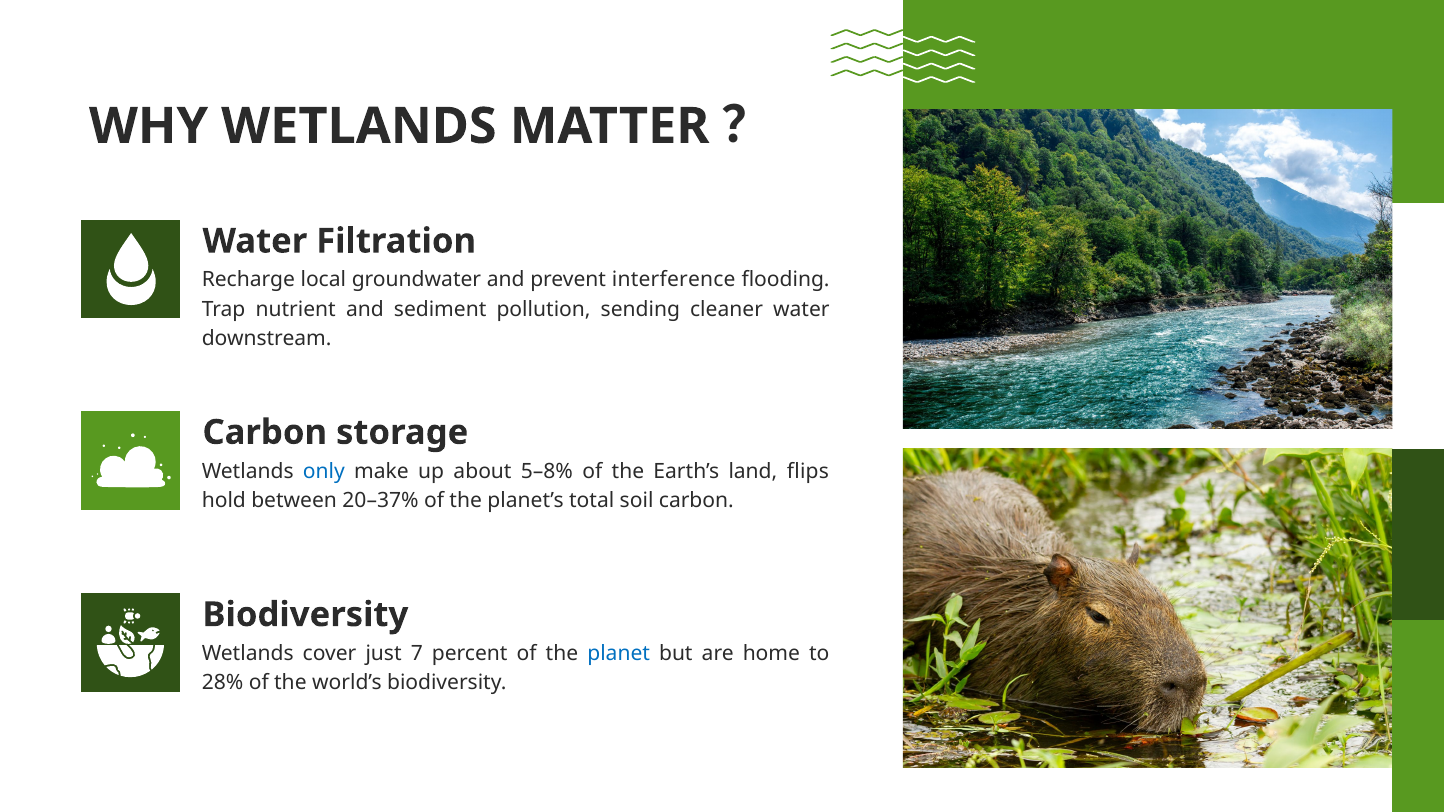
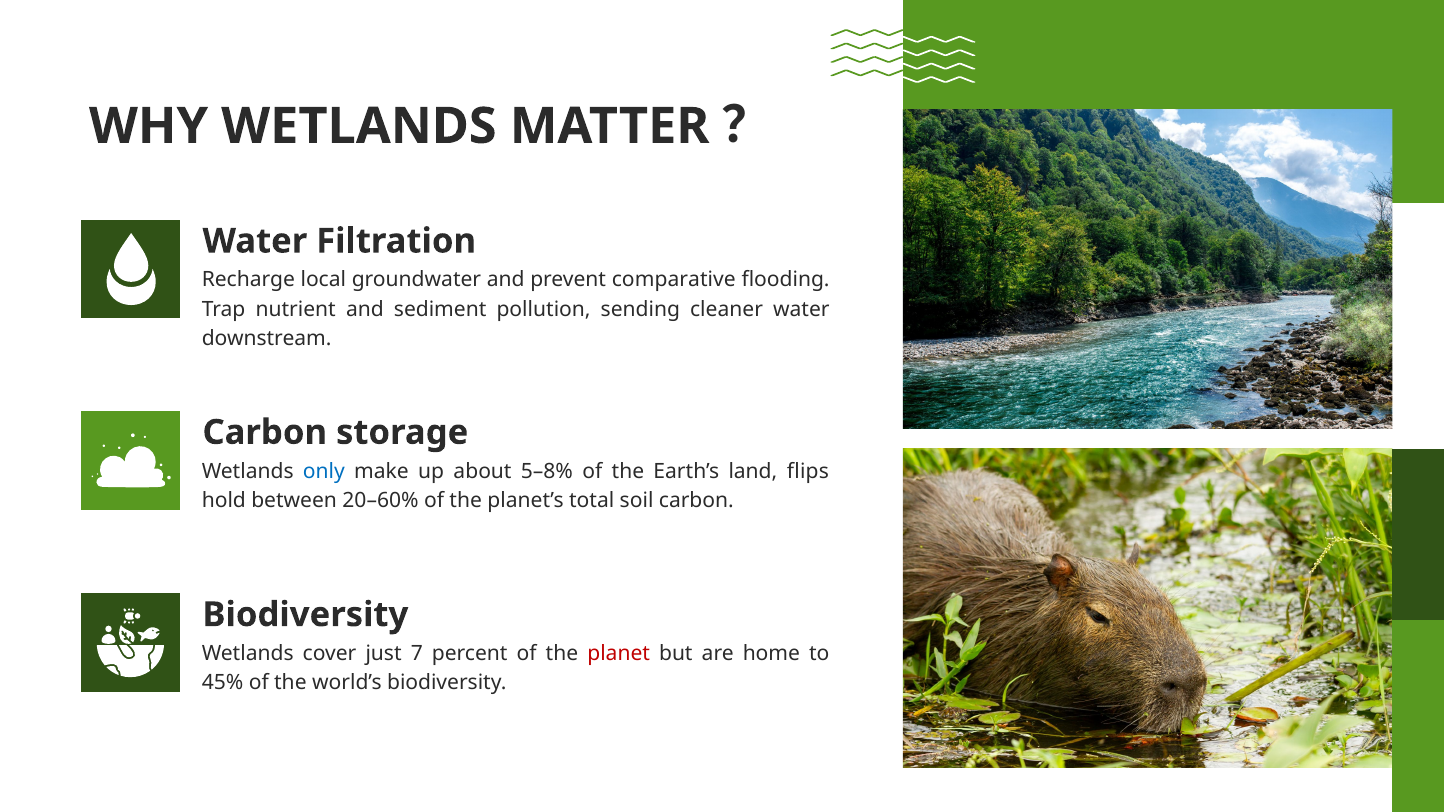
interference: interference -> comparative
20–37%: 20–37% -> 20–60%
planet colour: blue -> red
28%: 28% -> 45%
